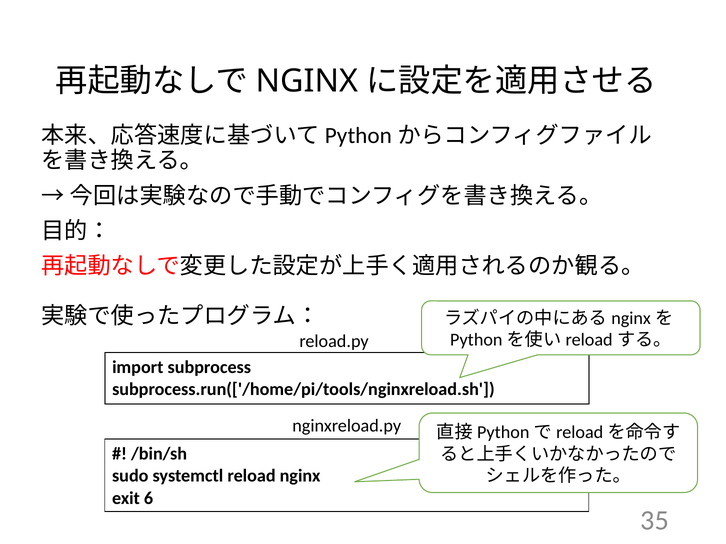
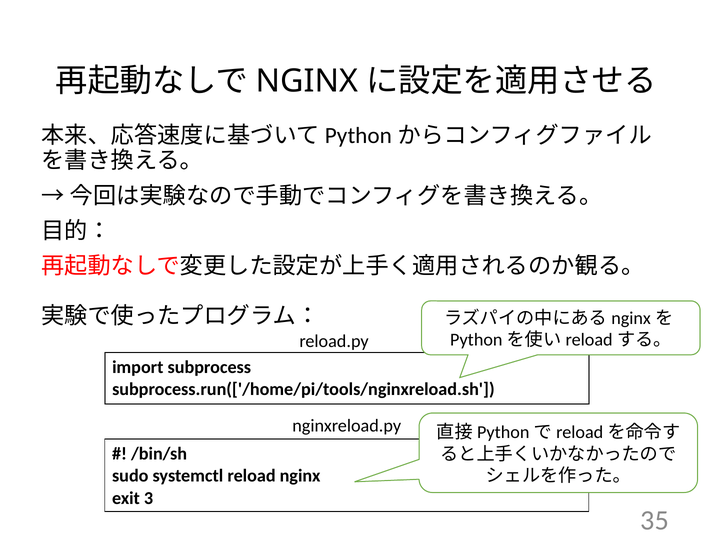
6: 6 -> 3
